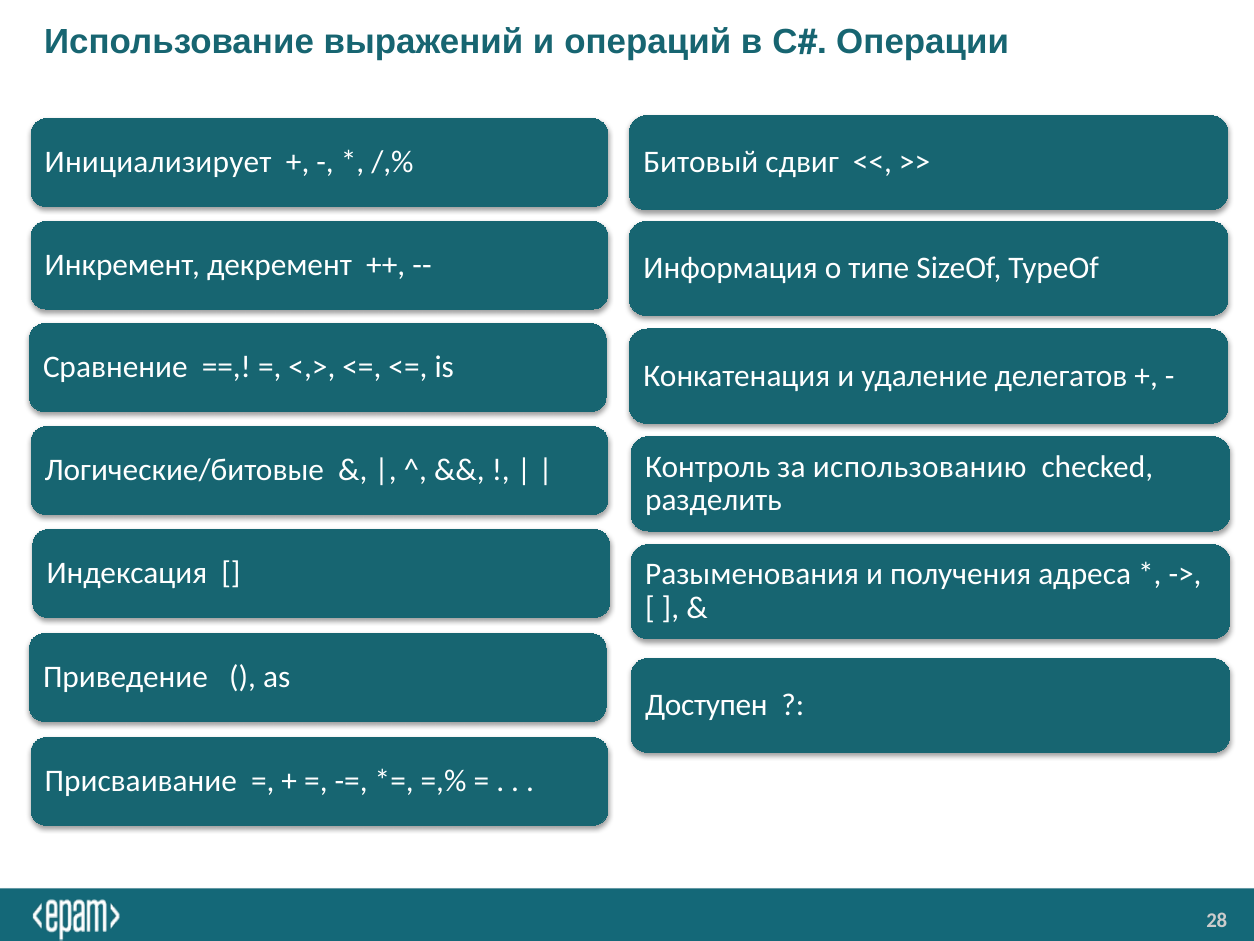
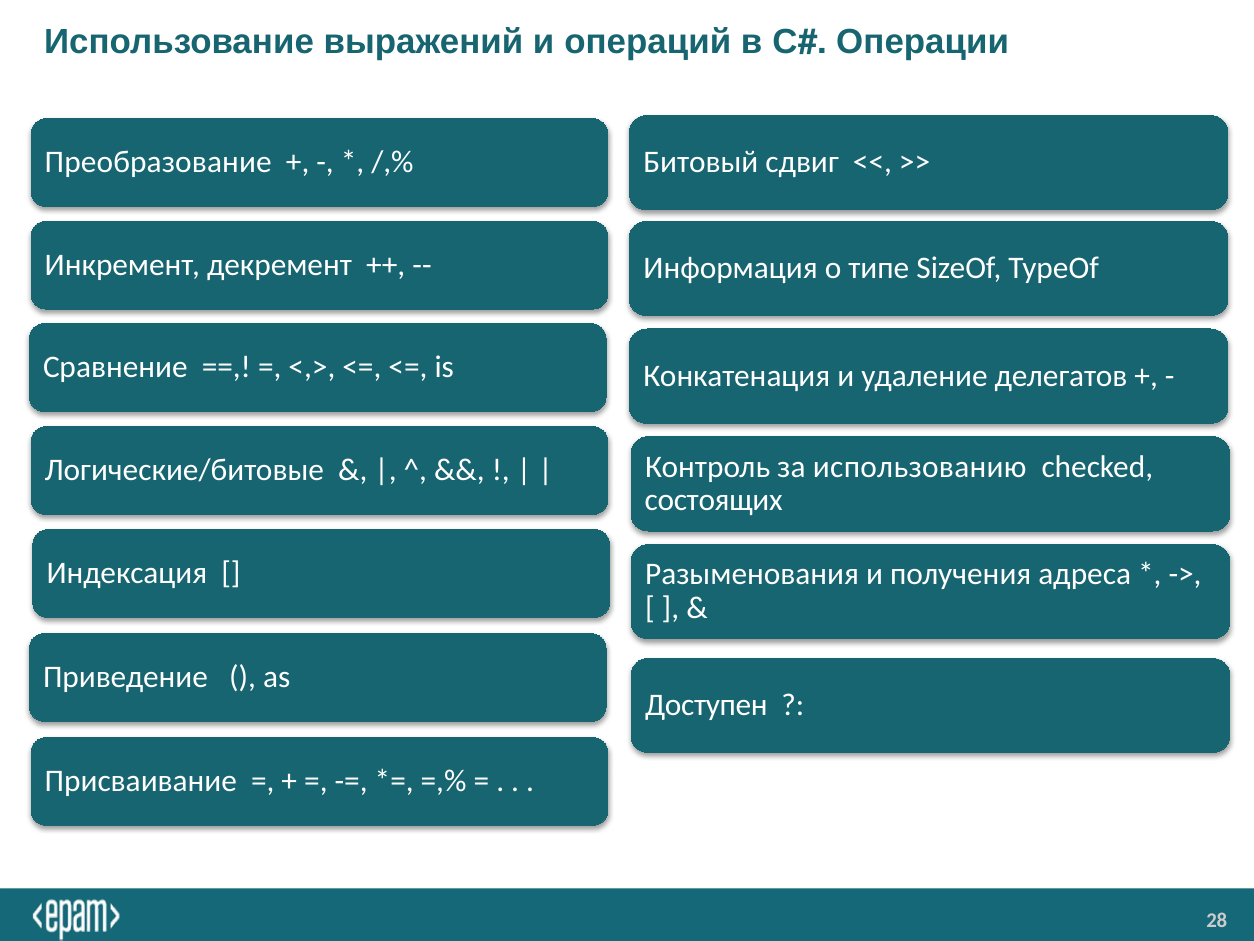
Инициализирует: Инициализирует -> Преобразование
разделить: разделить -> состоящих
